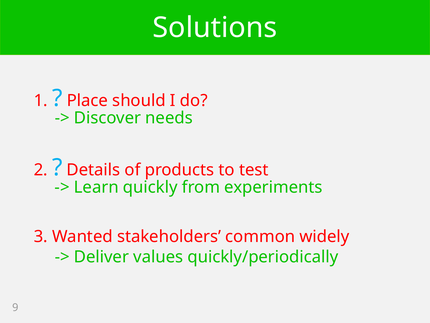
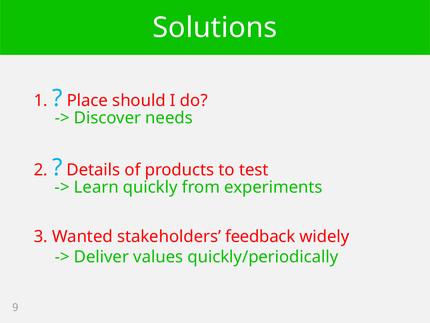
common: common -> feedback
